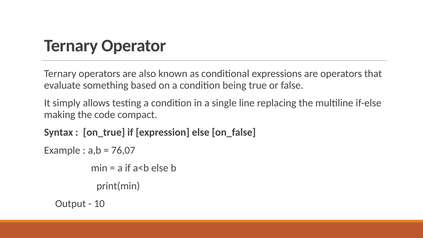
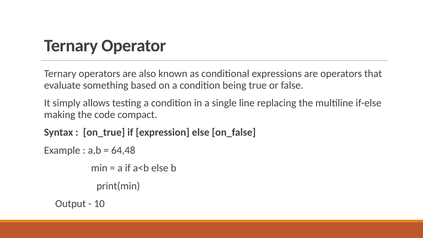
76,07: 76,07 -> 64,48
